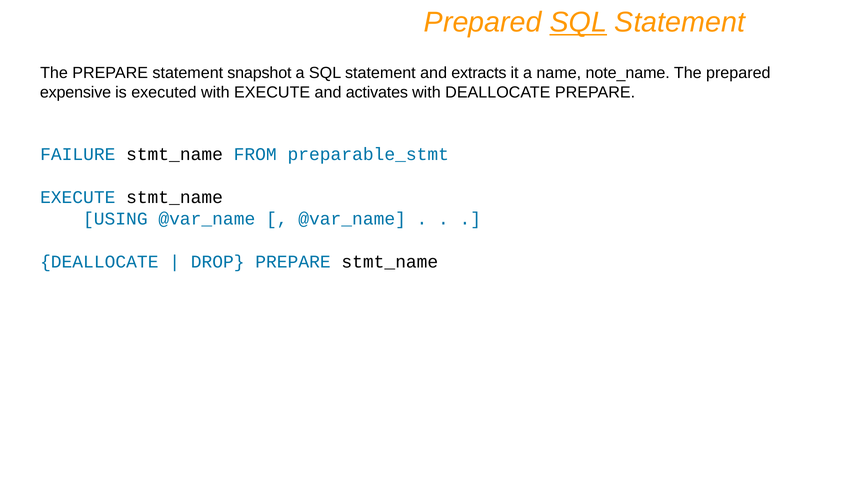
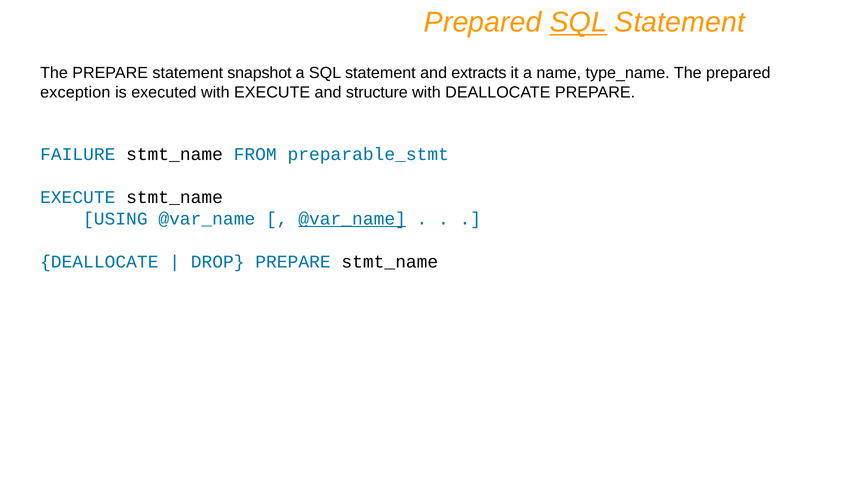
note_name: note_name -> type_name
expensive: expensive -> exception
activates: activates -> structure
@var_name at (352, 219) underline: none -> present
